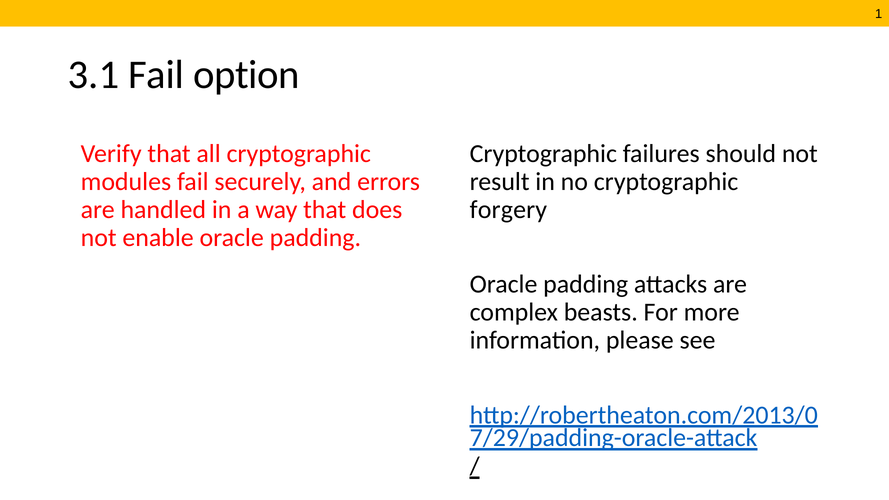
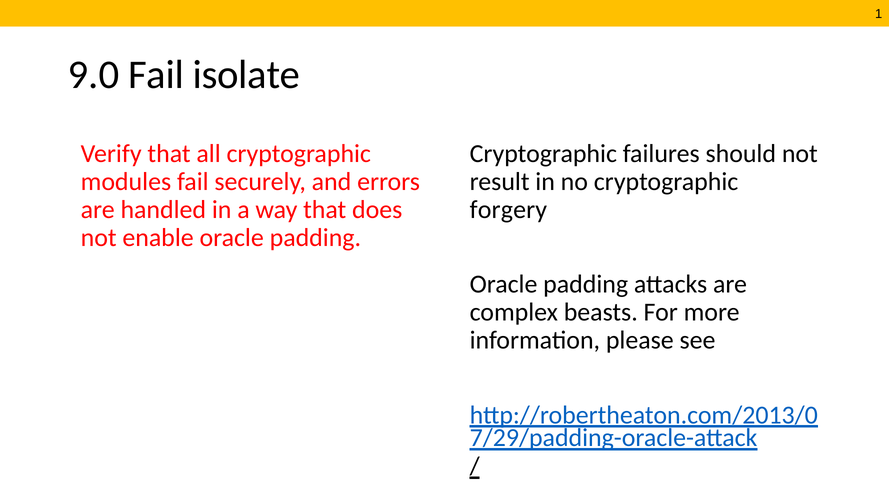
3.1: 3.1 -> 9.0
option: option -> isolate
